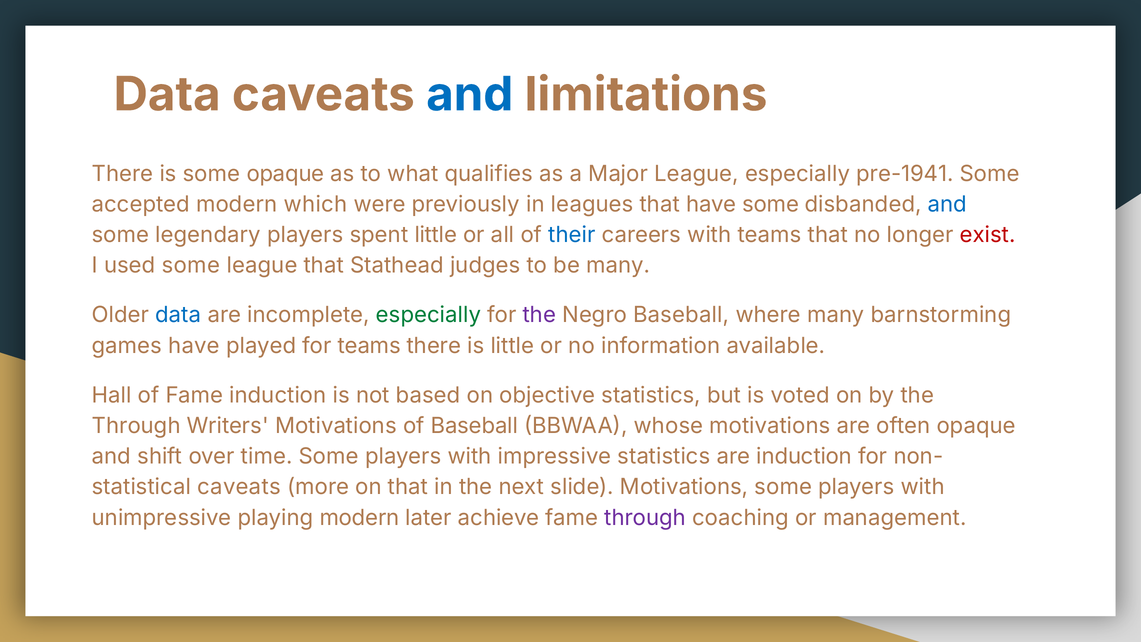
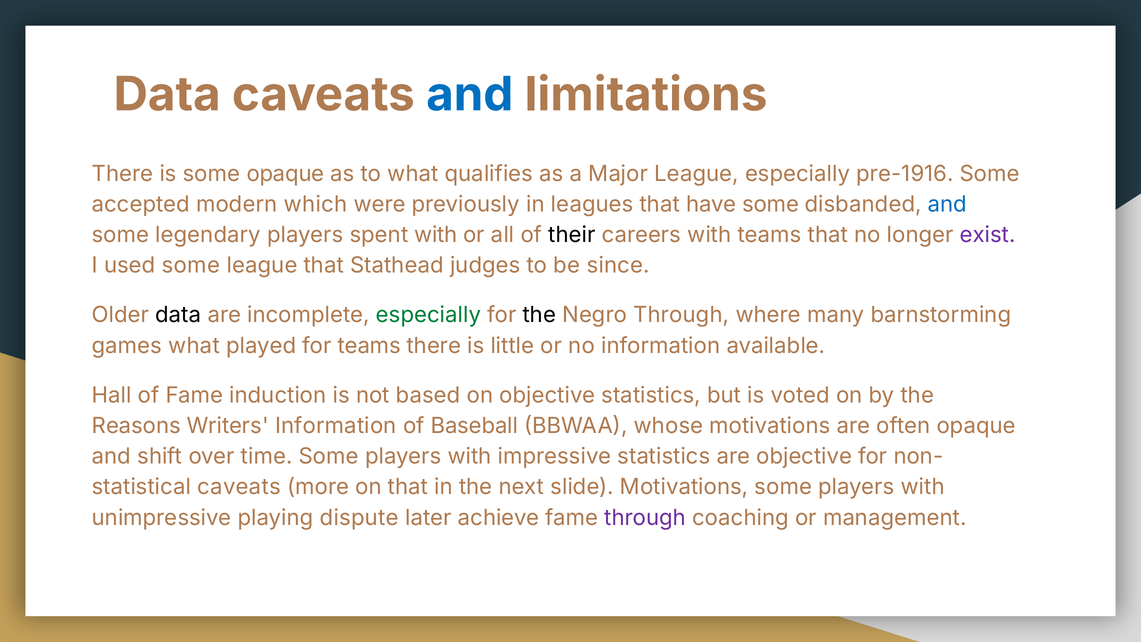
pre-1941: pre-1941 -> pre-1916
spent little: little -> with
their colour: blue -> black
exist colour: red -> purple
be many: many -> since
data at (178, 315) colour: blue -> black
the at (539, 315) colour: purple -> black
Negro Baseball: Baseball -> Through
games have: have -> what
Through at (136, 426): Through -> Reasons
Writers Motivations: Motivations -> Information
are induction: induction -> objective
playing modern: modern -> dispute
